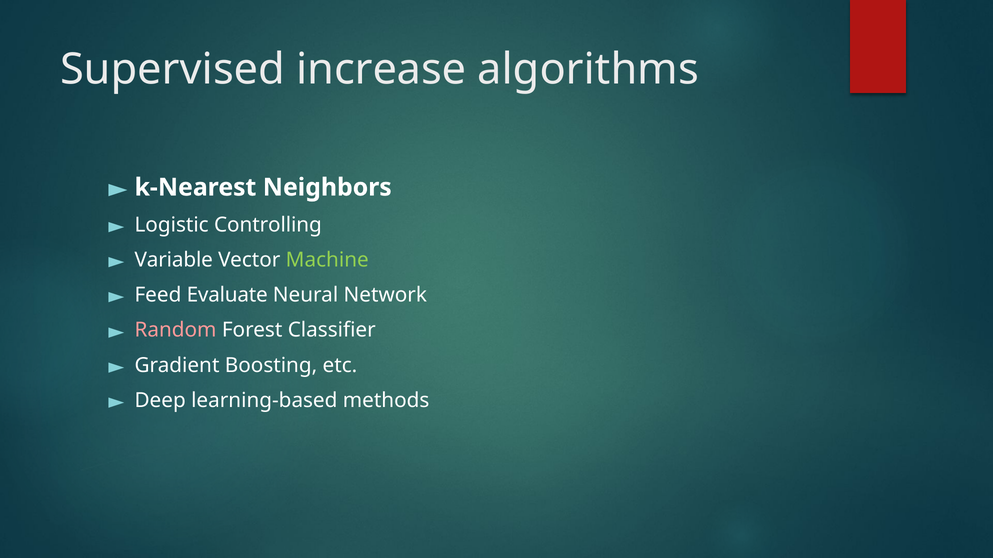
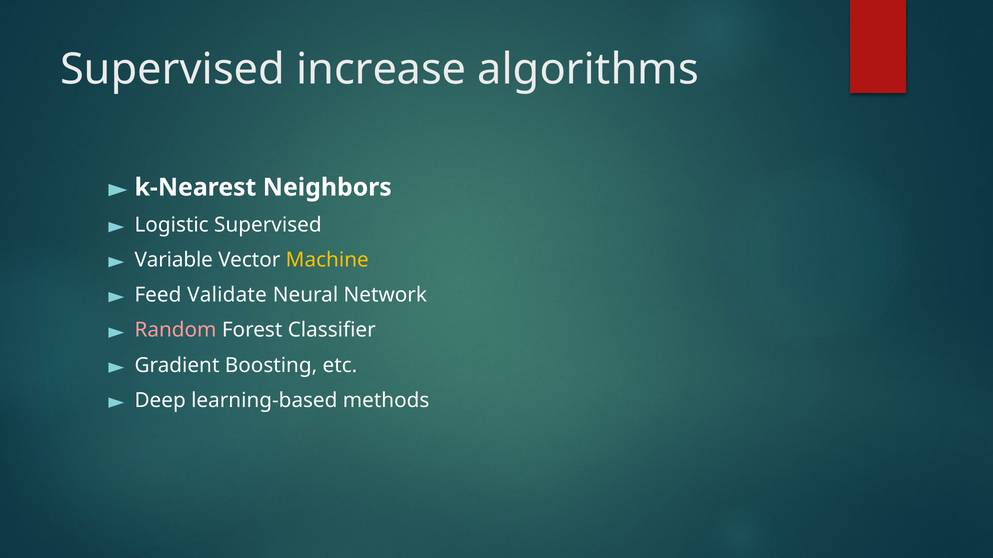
Logistic Controlling: Controlling -> Supervised
Machine colour: light green -> yellow
Evaluate: Evaluate -> Validate
